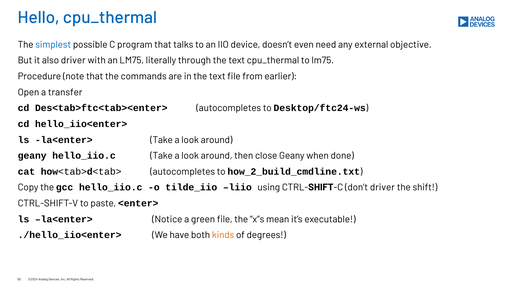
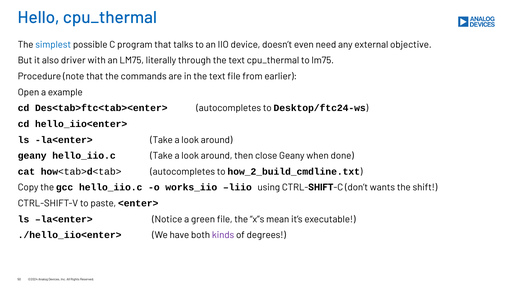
transfer: transfer -> example
tilde_iio: tilde_iio -> works_iio
don’t driver: driver -> wants
kinds colour: orange -> purple
